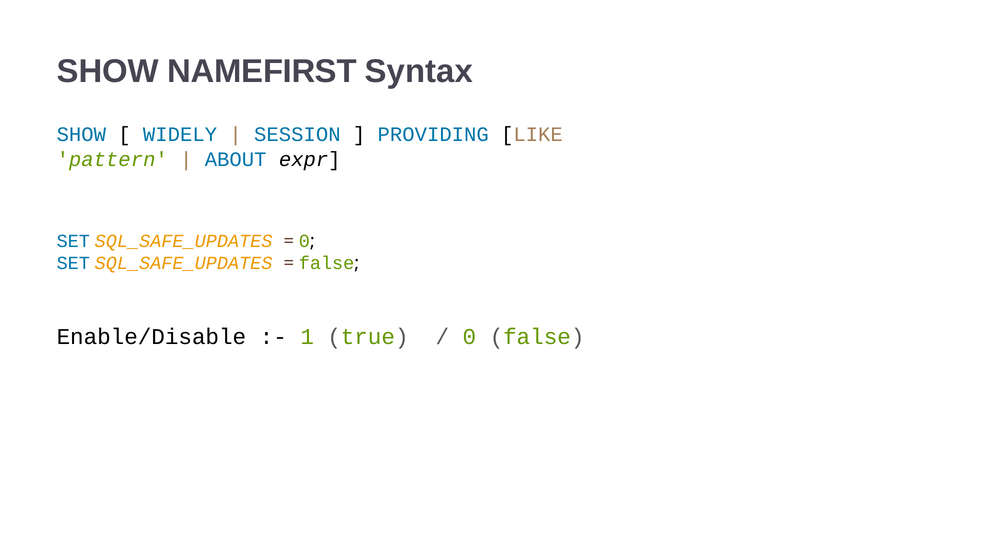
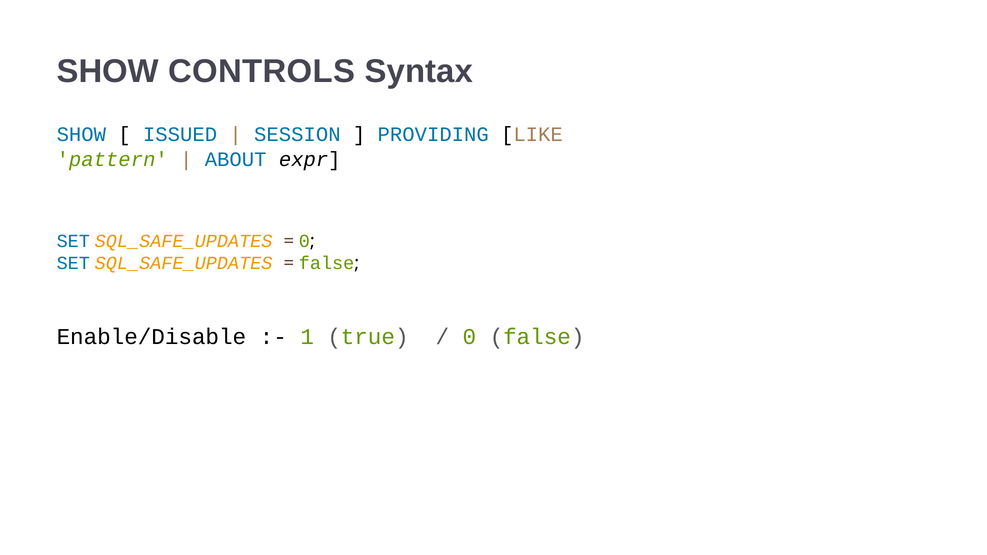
NAMEFIRST: NAMEFIRST -> CONTROLS
WIDELY: WIDELY -> ISSUED
